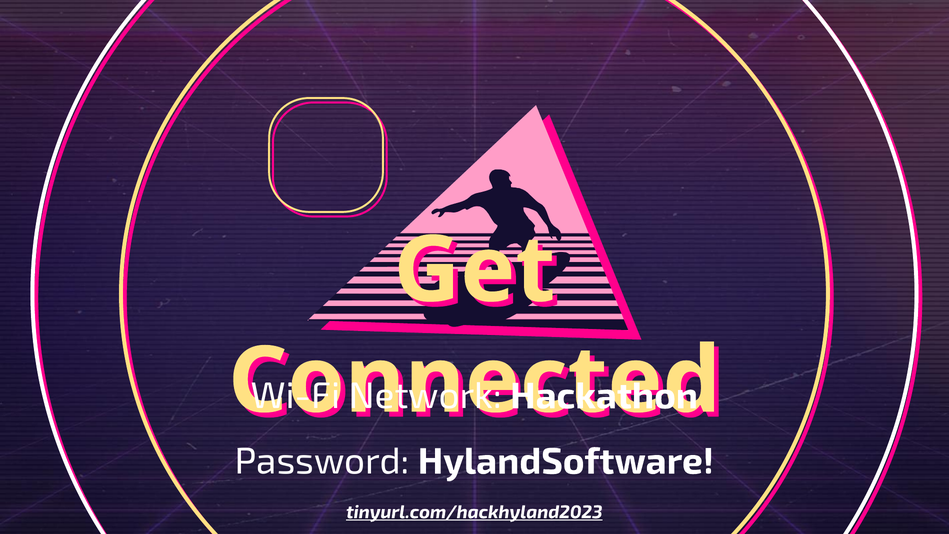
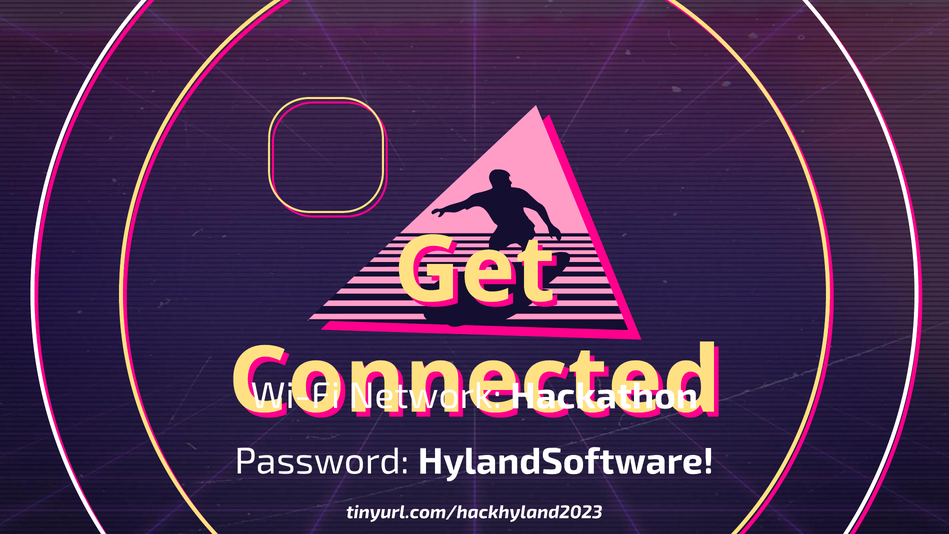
tinyurl.com/hackhyland2023 underline: present -> none
